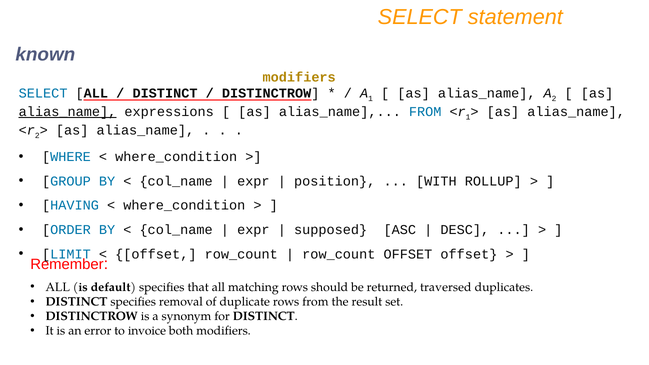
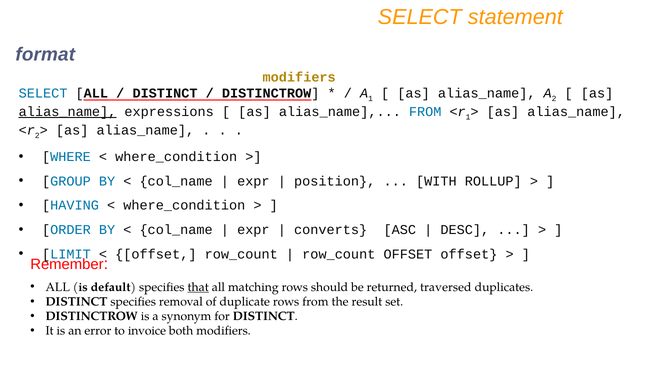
known: known -> format
supposed: supposed -> converts
that underline: none -> present
